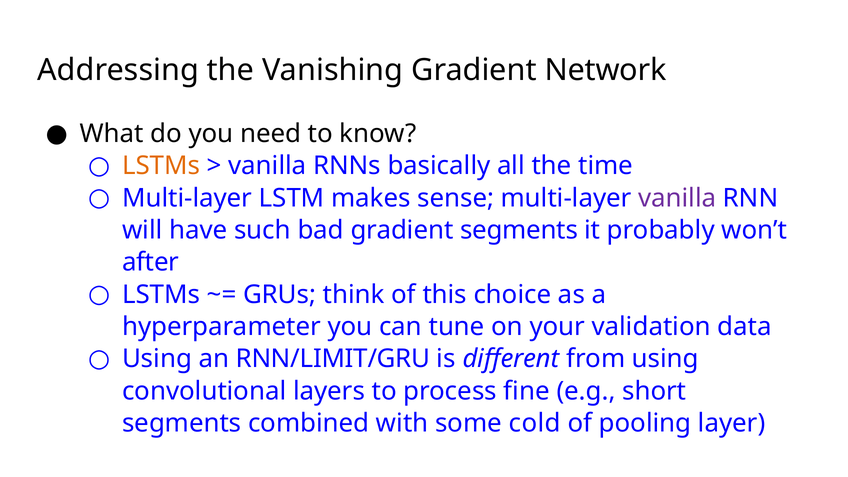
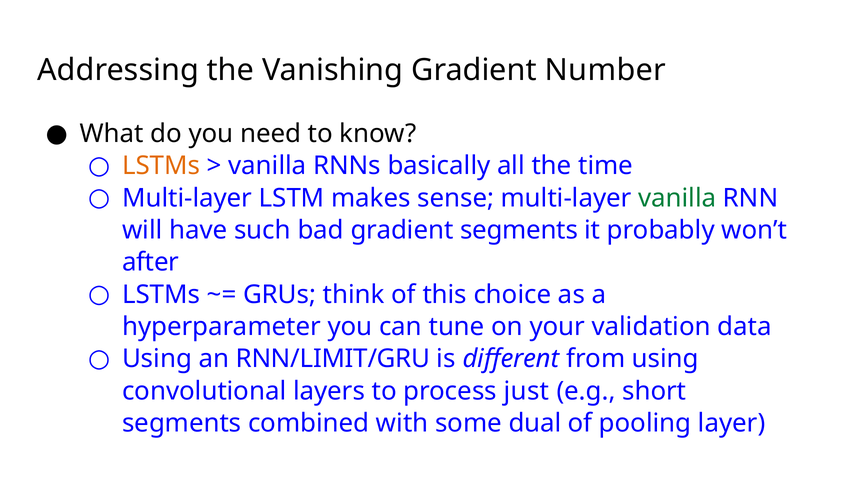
Network: Network -> Number
vanilla at (677, 198) colour: purple -> green
fine: fine -> just
cold: cold -> dual
